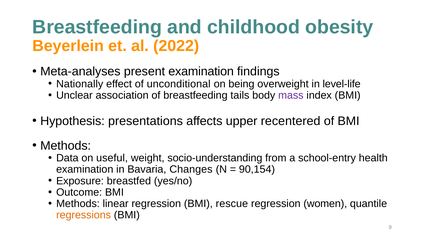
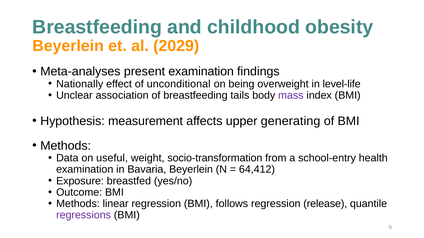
2022: 2022 -> 2029
presentations: presentations -> measurement
recentered: recentered -> generating
socio-understanding: socio-understanding -> socio-transformation
Bavaria Changes: Changes -> Beyerlein
90,154: 90,154 -> 64,412
rescue: rescue -> follows
women: women -> release
regressions colour: orange -> purple
